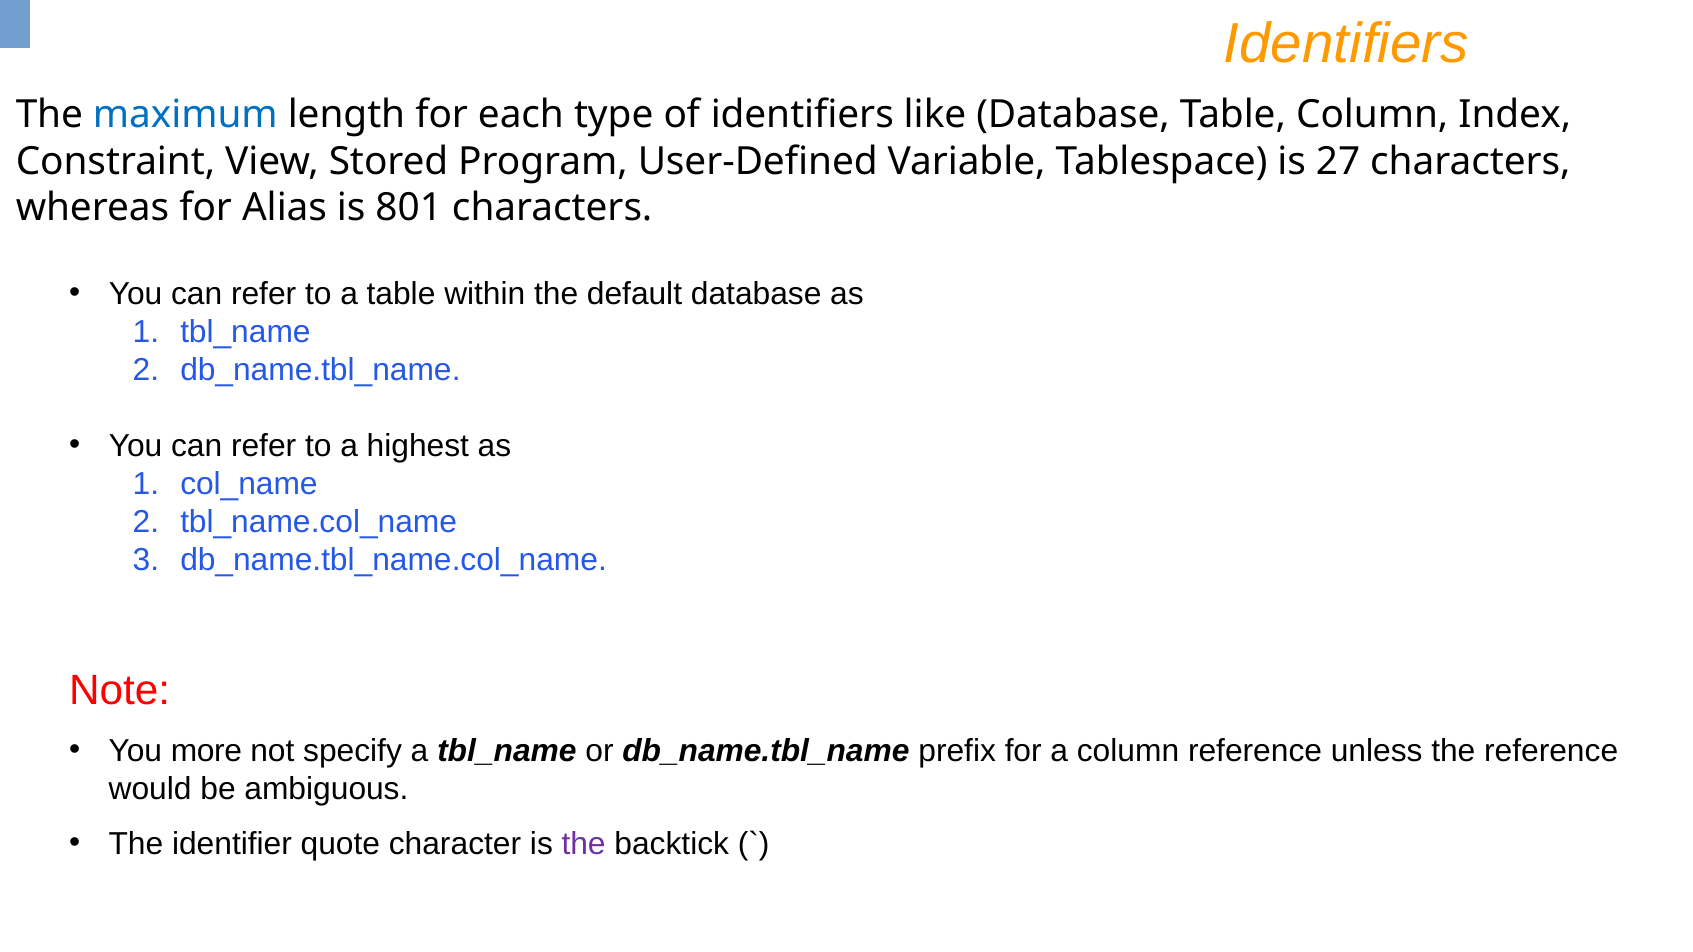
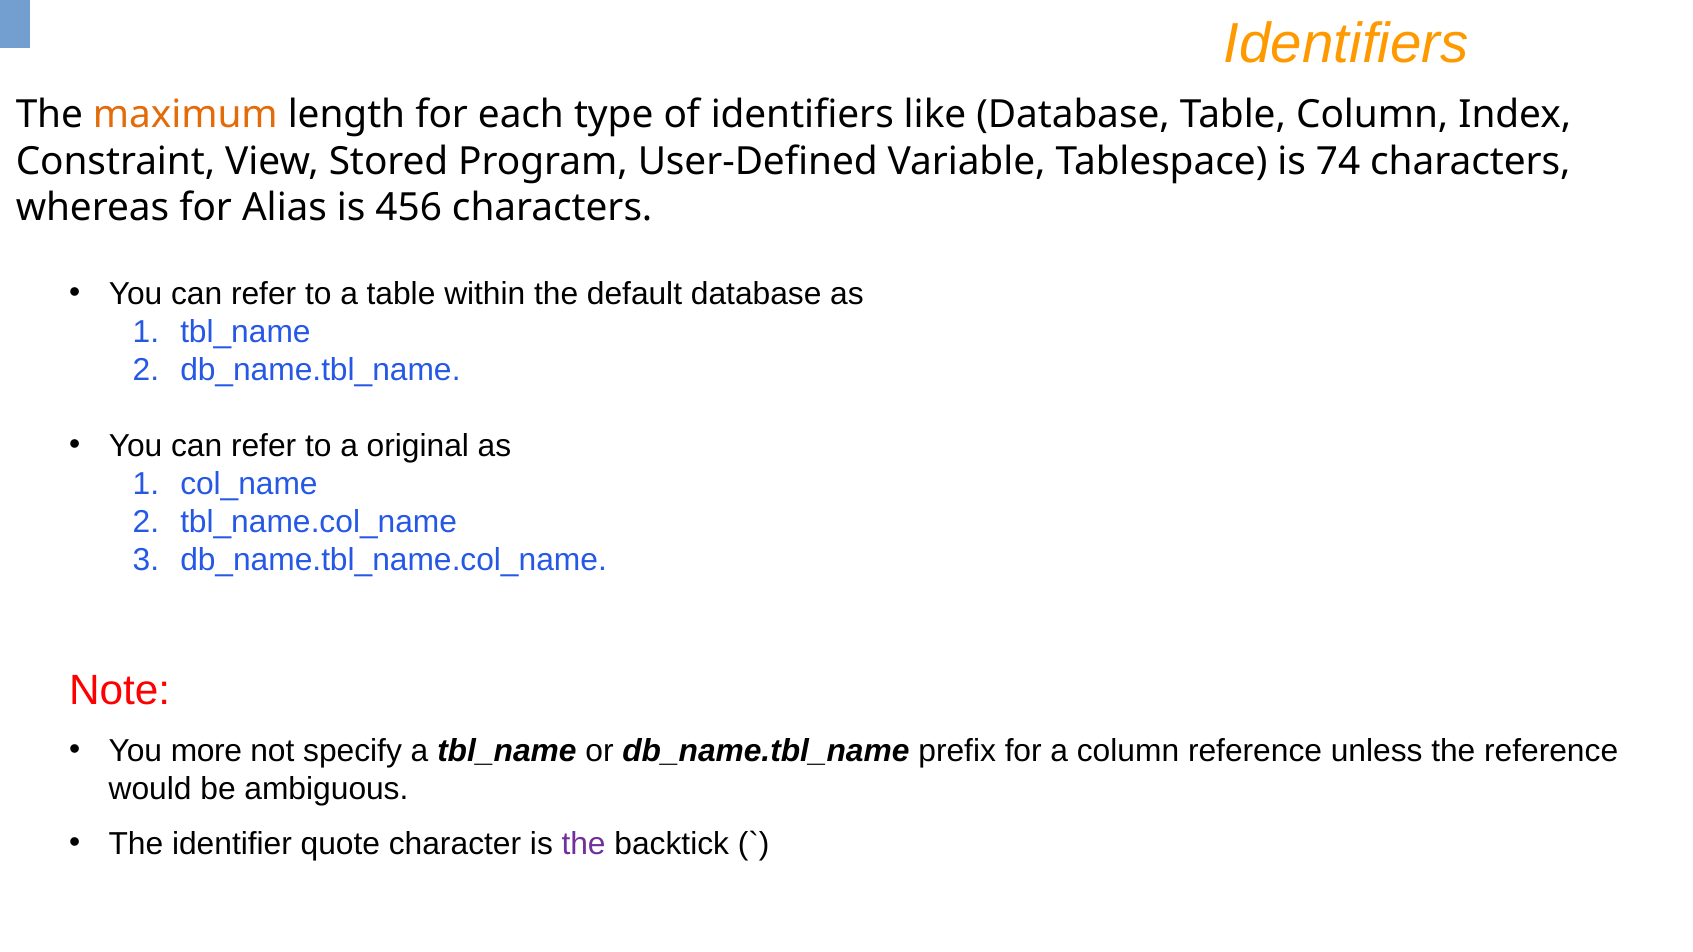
maximum colour: blue -> orange
27: 27 -> 74
801: 801 -> 456
highest: highest -> original
